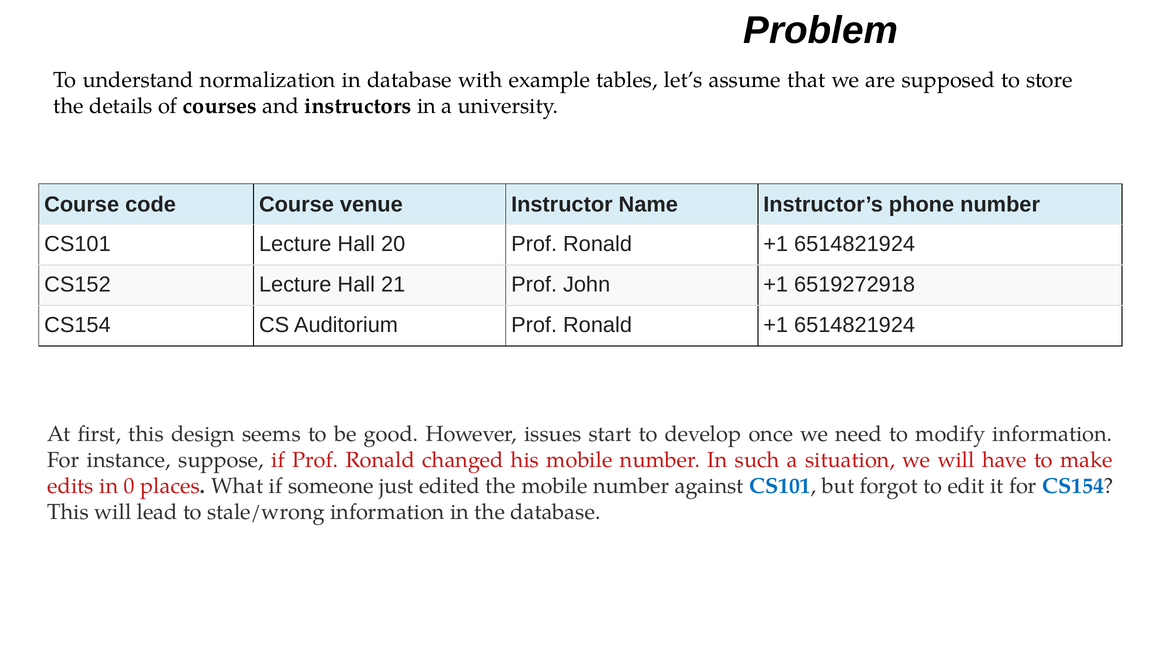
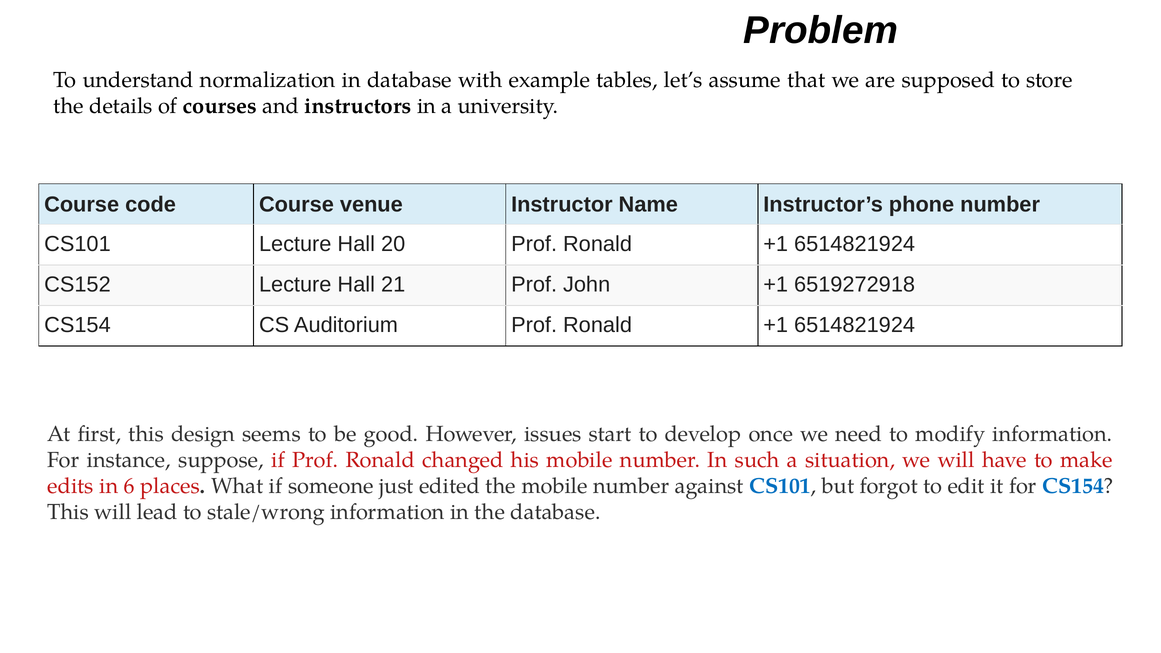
0: 0 -> 6
